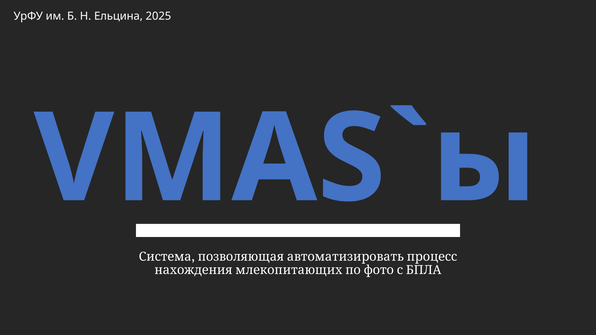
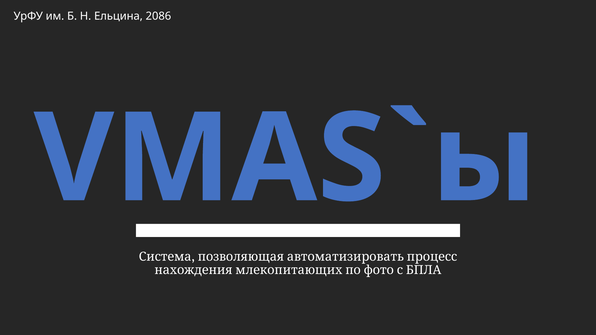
2025: 2025 -> 2086
